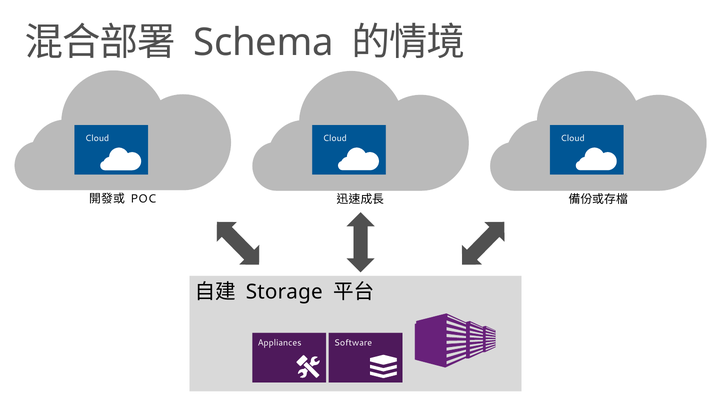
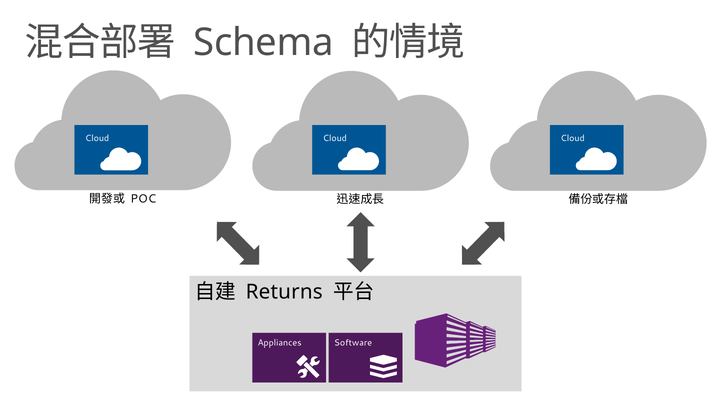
Storage: Storage -> Returns
